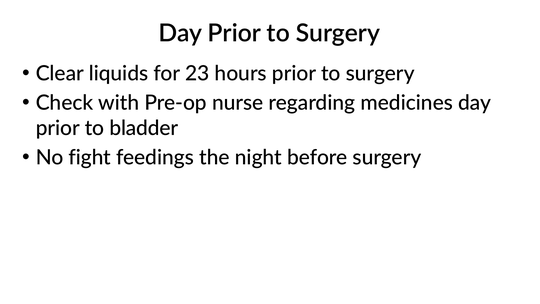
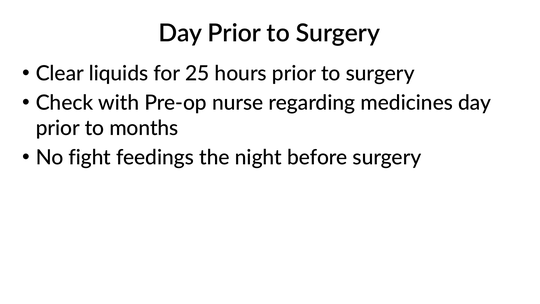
23: 23 -> 25
bladder: bladder -> months
